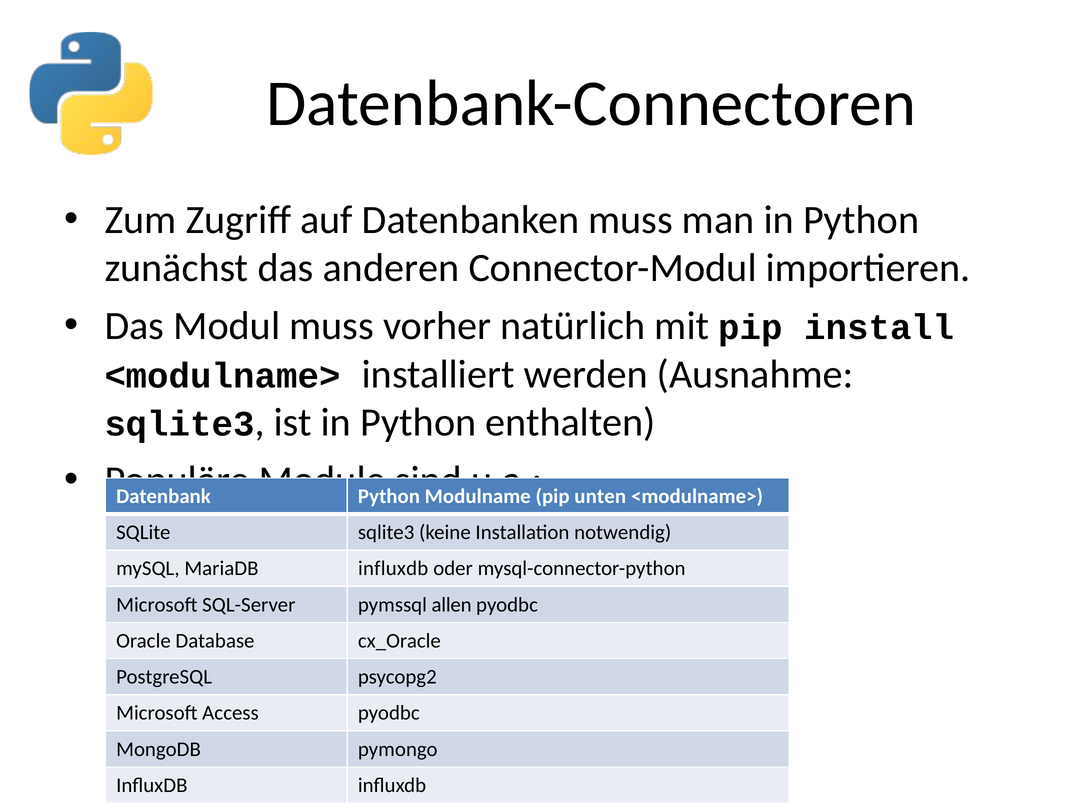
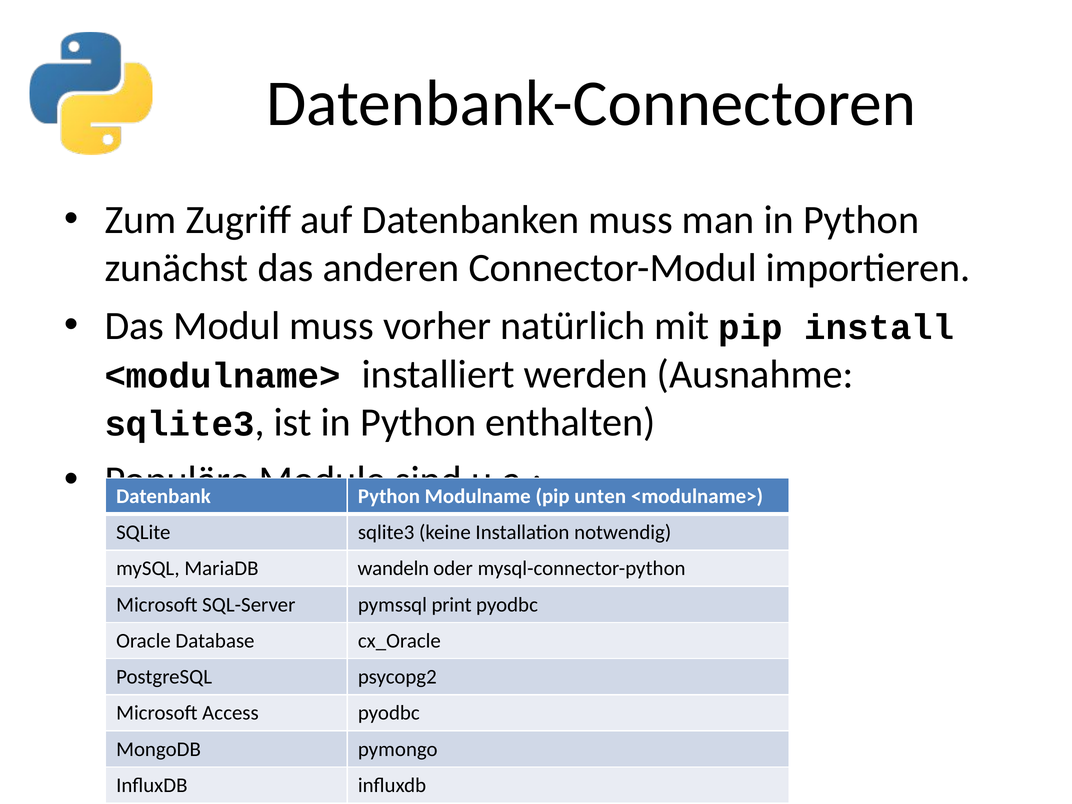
MariaDB influxdb: influxdb -> wandeln
allen: allen -> print
